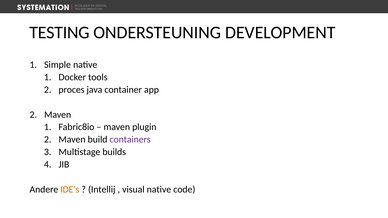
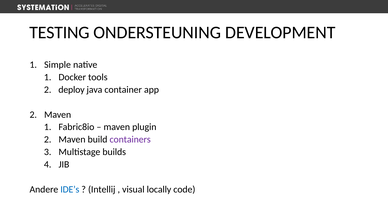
proces: proces -> deploy
IDE’s colour: orange -> blue
visual native: native -> locally
